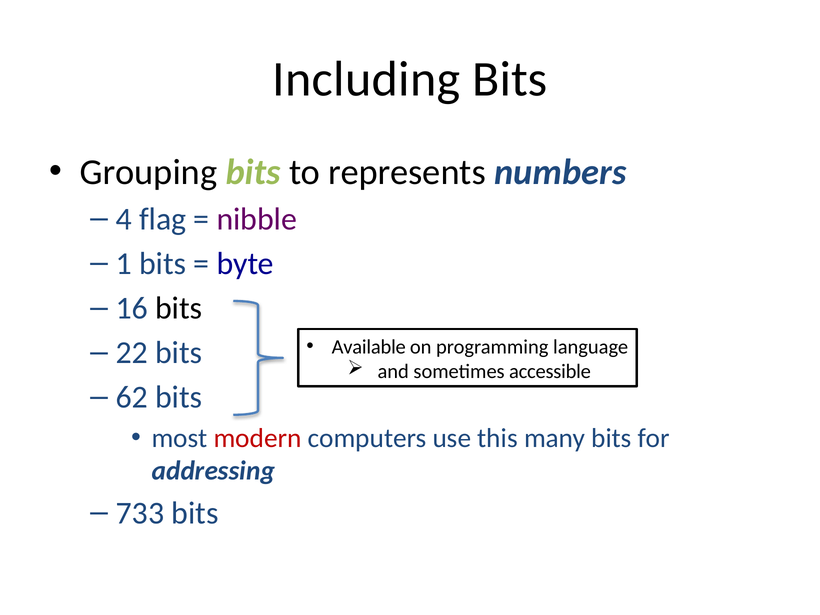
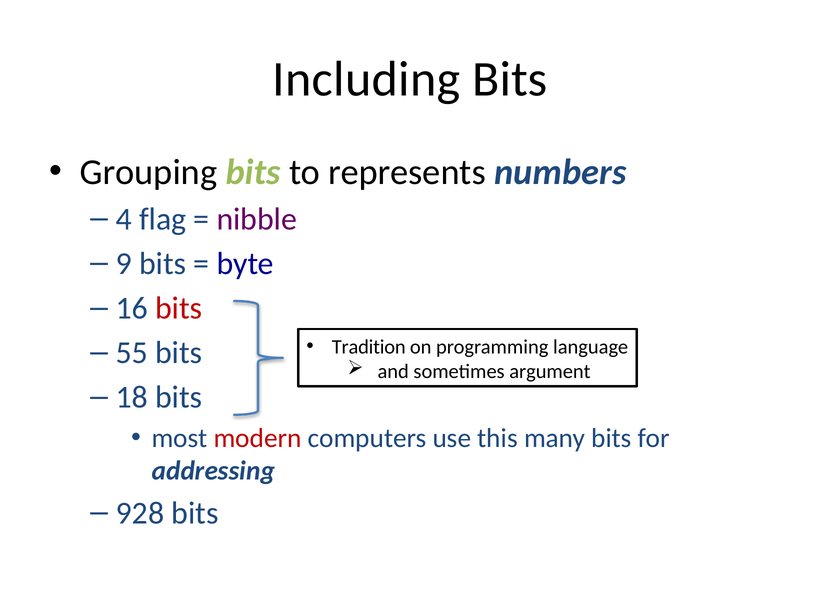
1: 1 -> 9
bits at (179, 308) colour: black -> red
Available: Available -> Tradition
22: 22 -> 55
accessible: accessible -> argument
62: 62 -> 18
733: 733 -> 928
